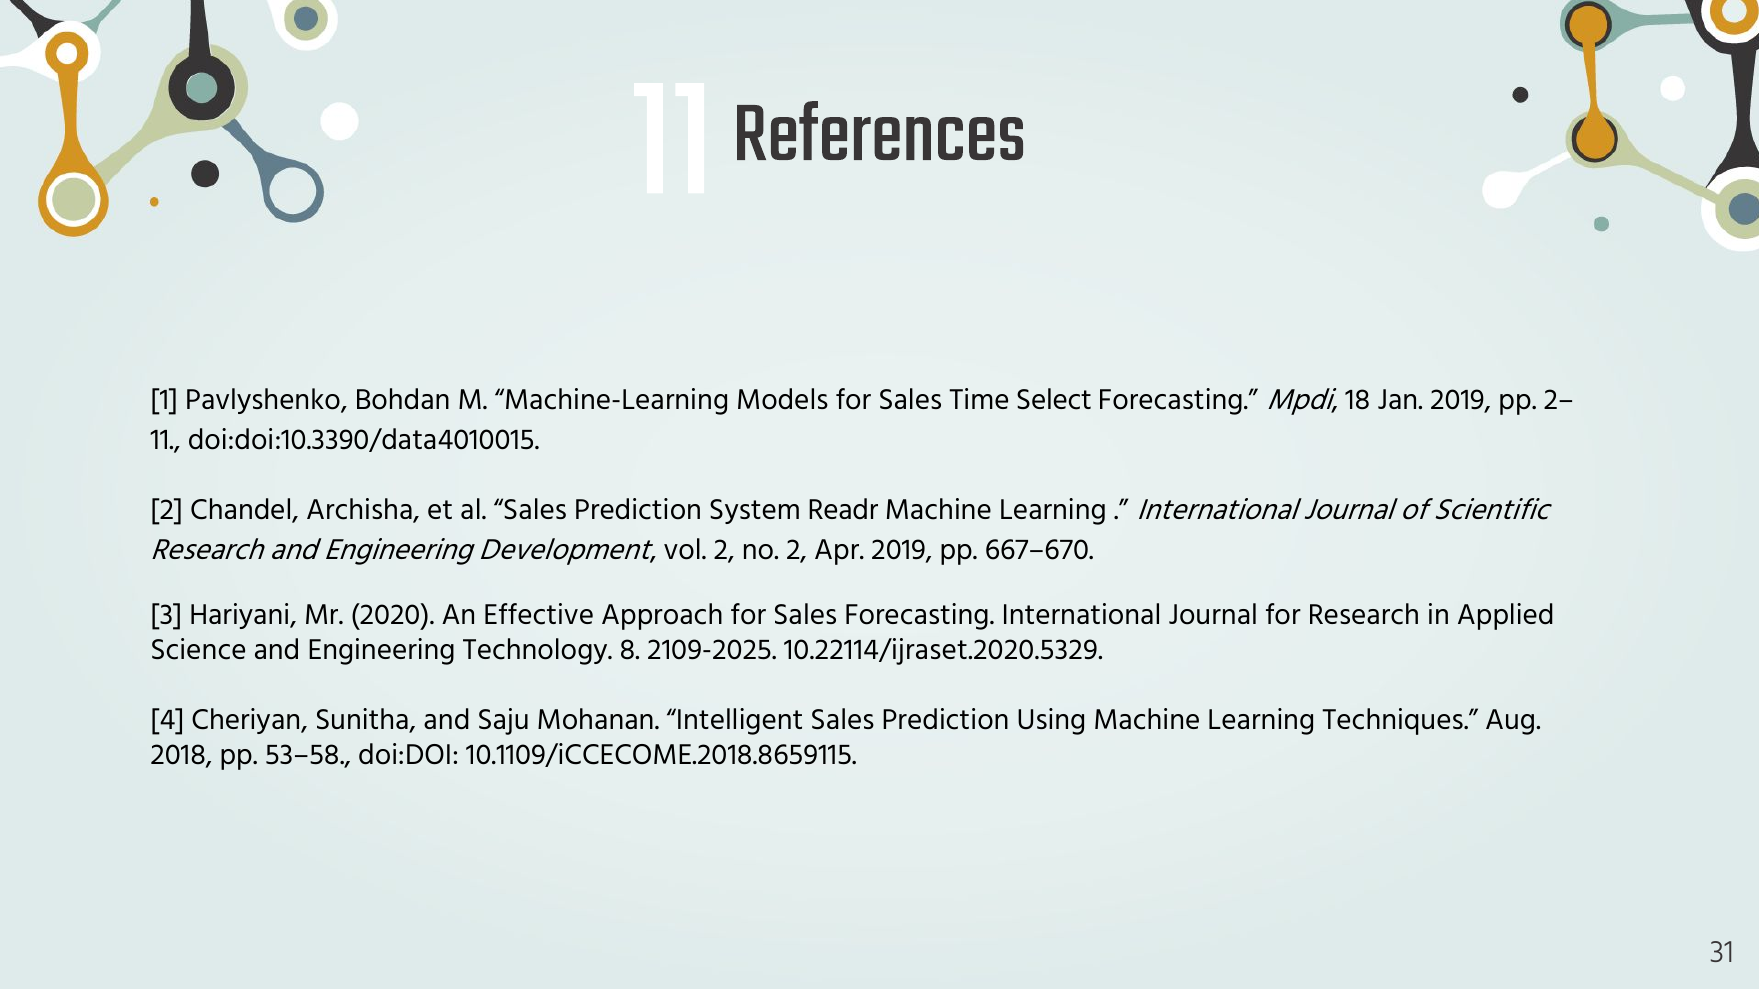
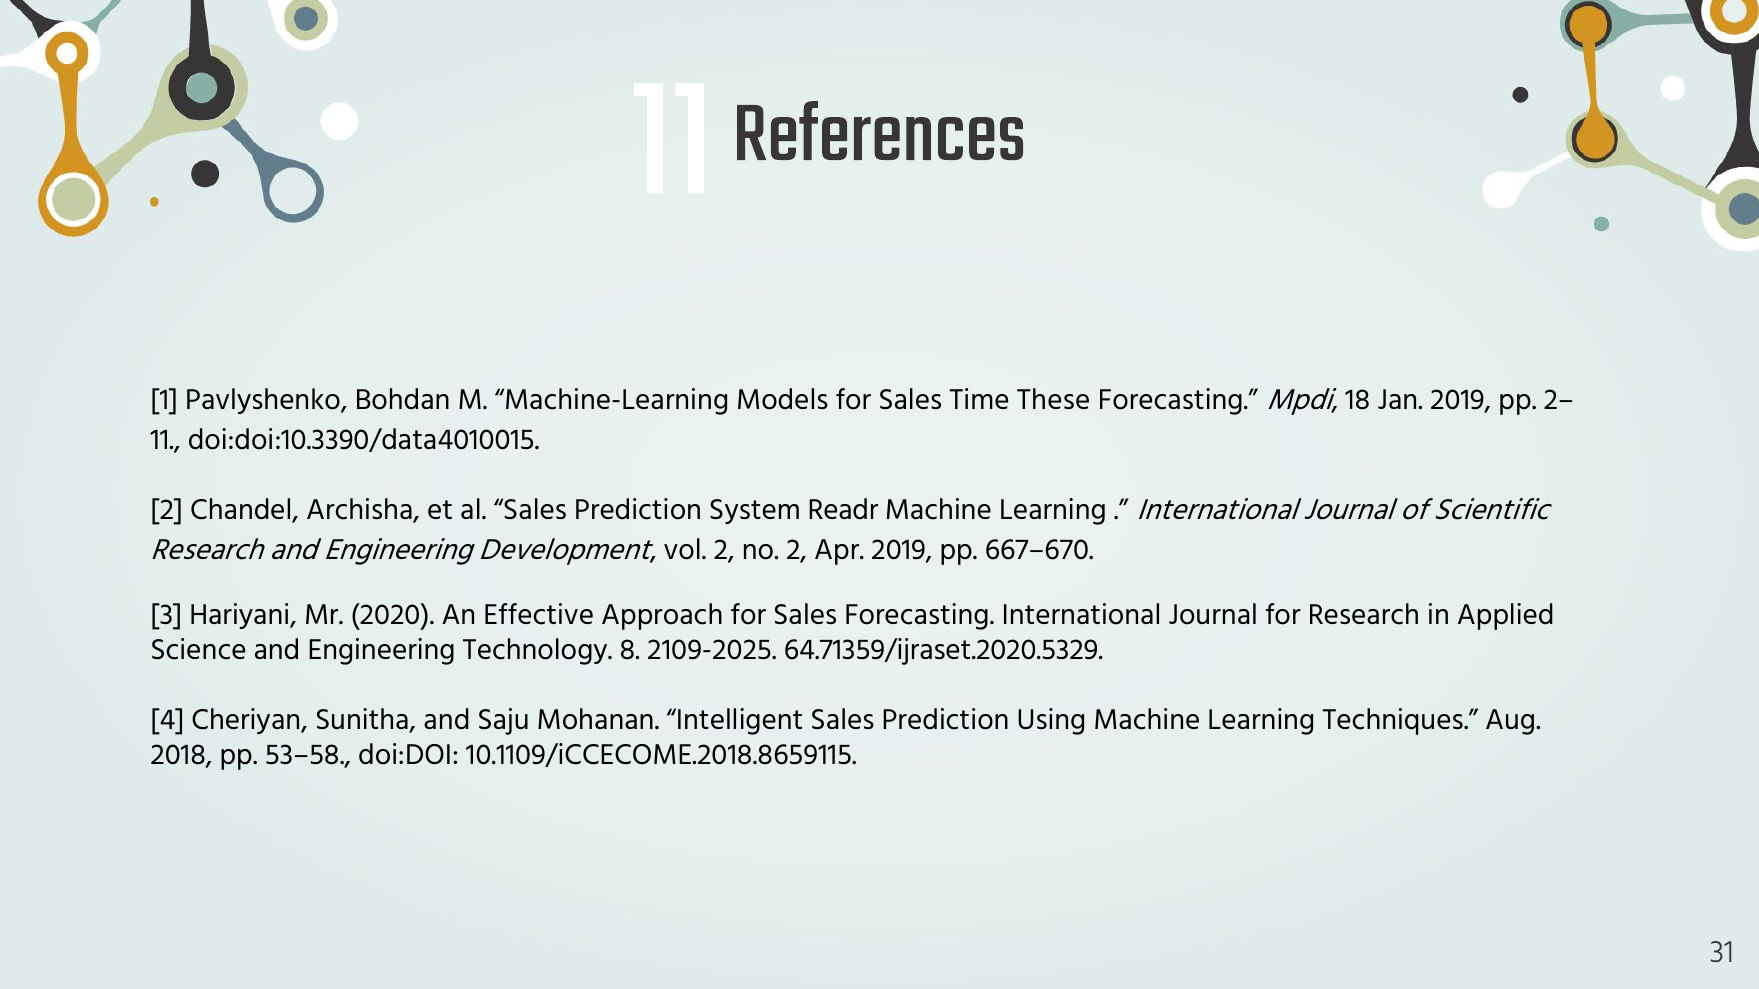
Select: Select -> These
10.22114/ijraset.2020.5329: 10.22114/ijraset.2020.5329 -> 64.71359/ijraset.2020.5329
